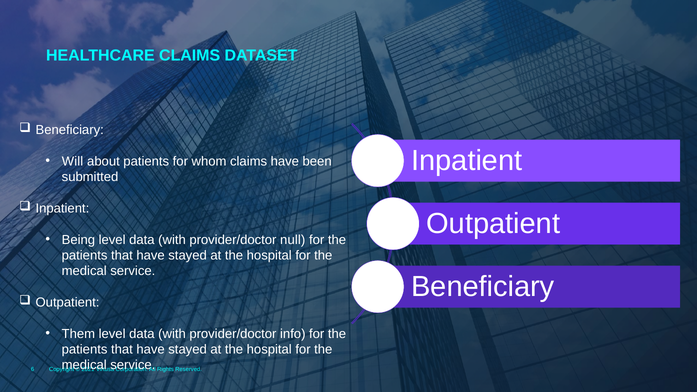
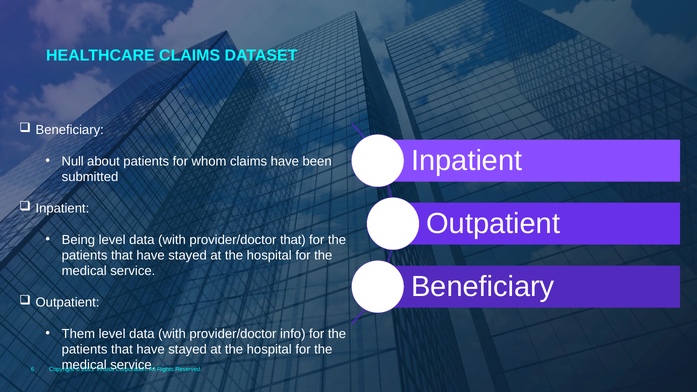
Will: Will -> Null
provider/doctor null: null -> that
